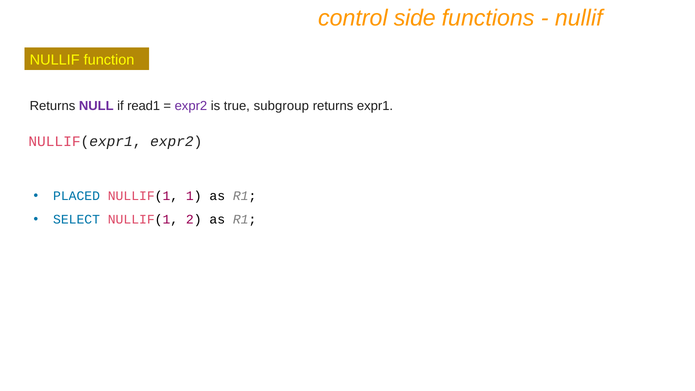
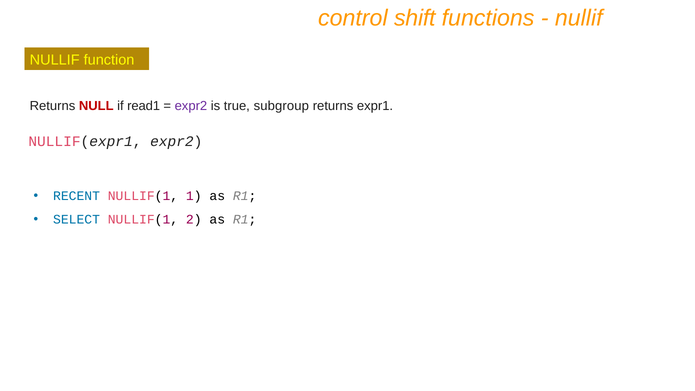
side: side -> shift
NULL colour: purple -> red
PLACED: PLACED -> RECENT
